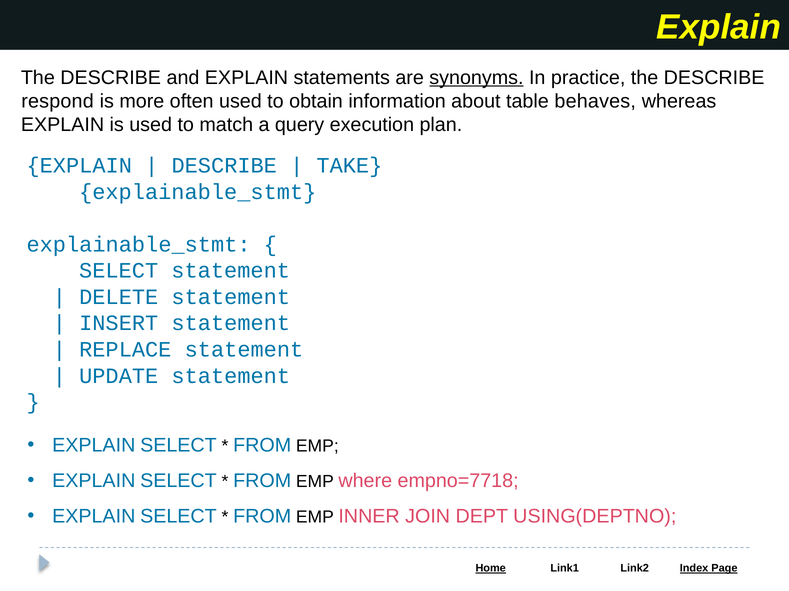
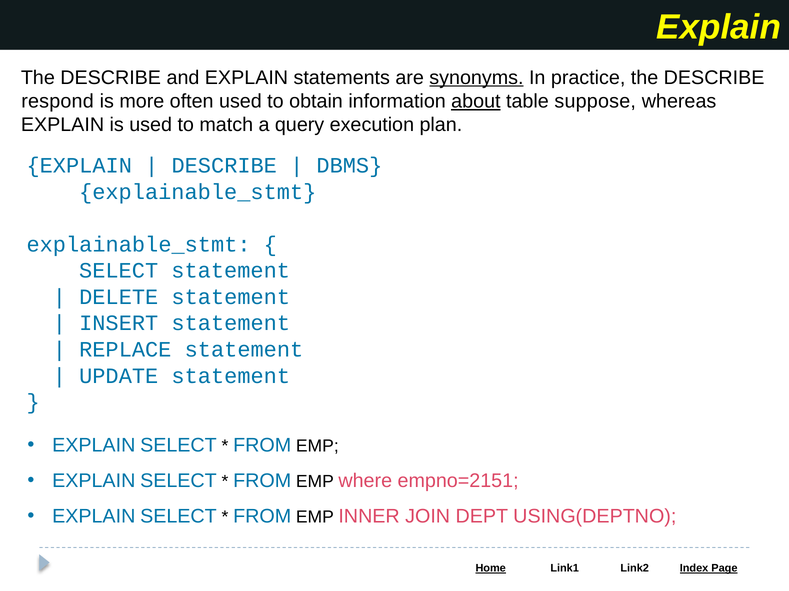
about underline: none -> present
behaves: behaves -> suppose
TAKE: TAKE -> DBMS
empno=7718: empno=7718 -> empno=2151
